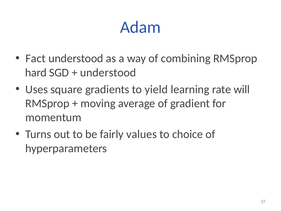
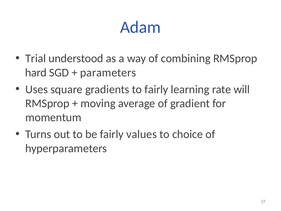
Fact: Fact -> Trial
understood at (108, 72): understood -> parameters
to yield: yield -> fairly
